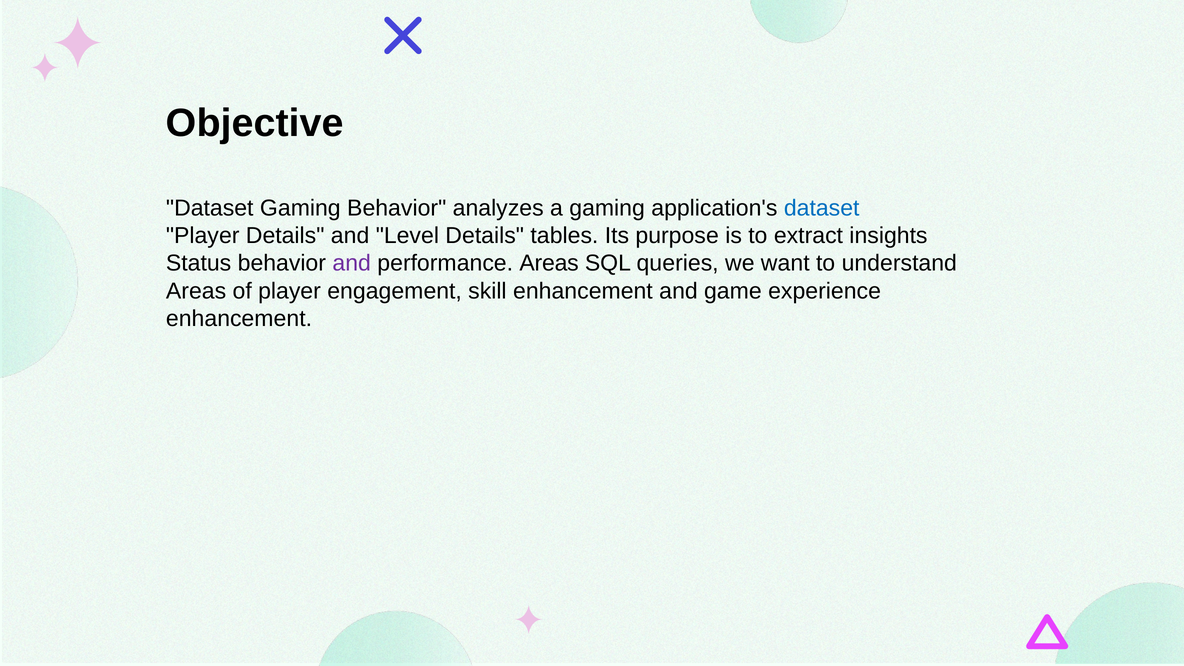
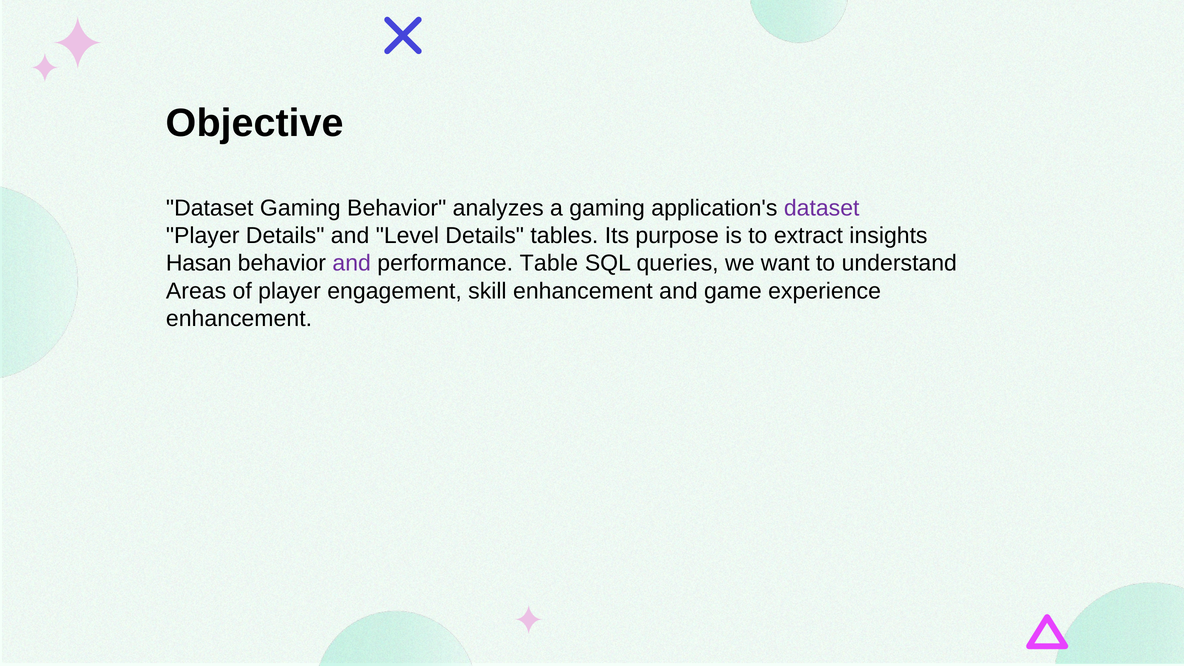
dataset at (822, 208) colour: blue -> purple
Status: Status -> Hasan
performance Areas: Areas -> Table
